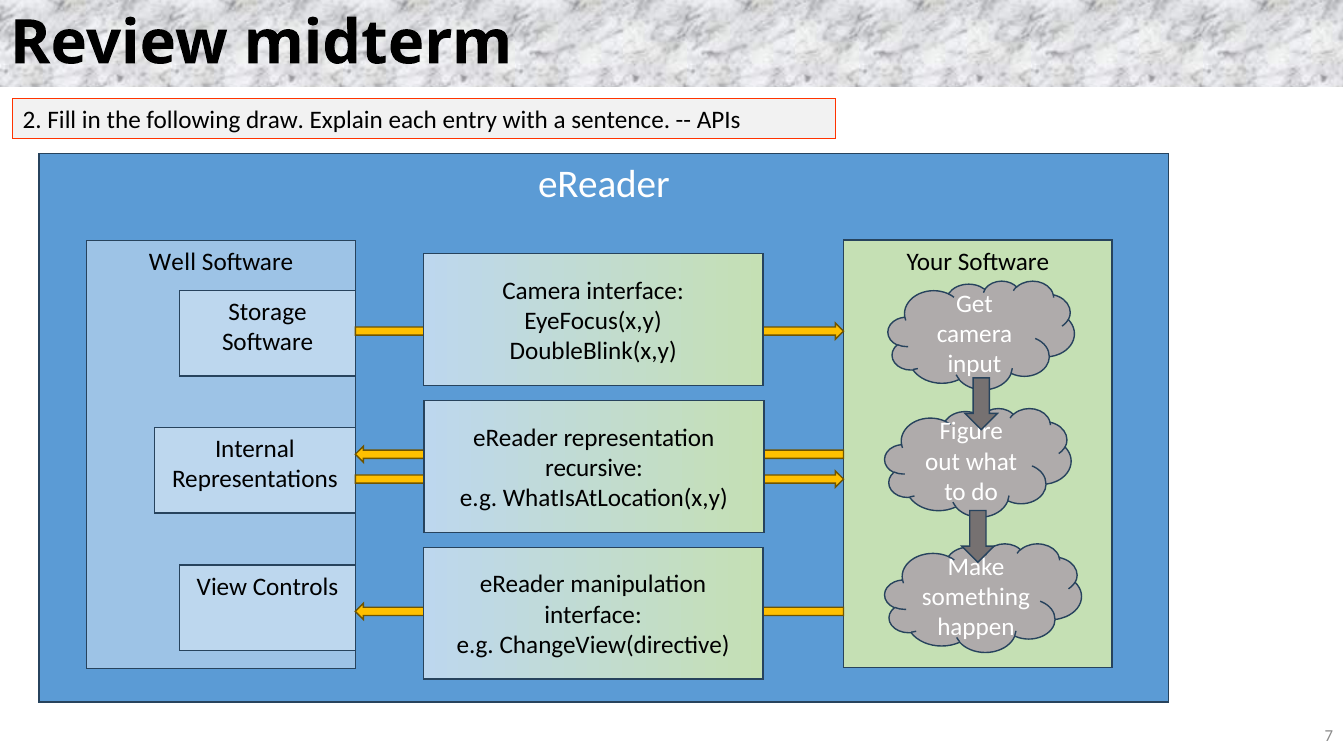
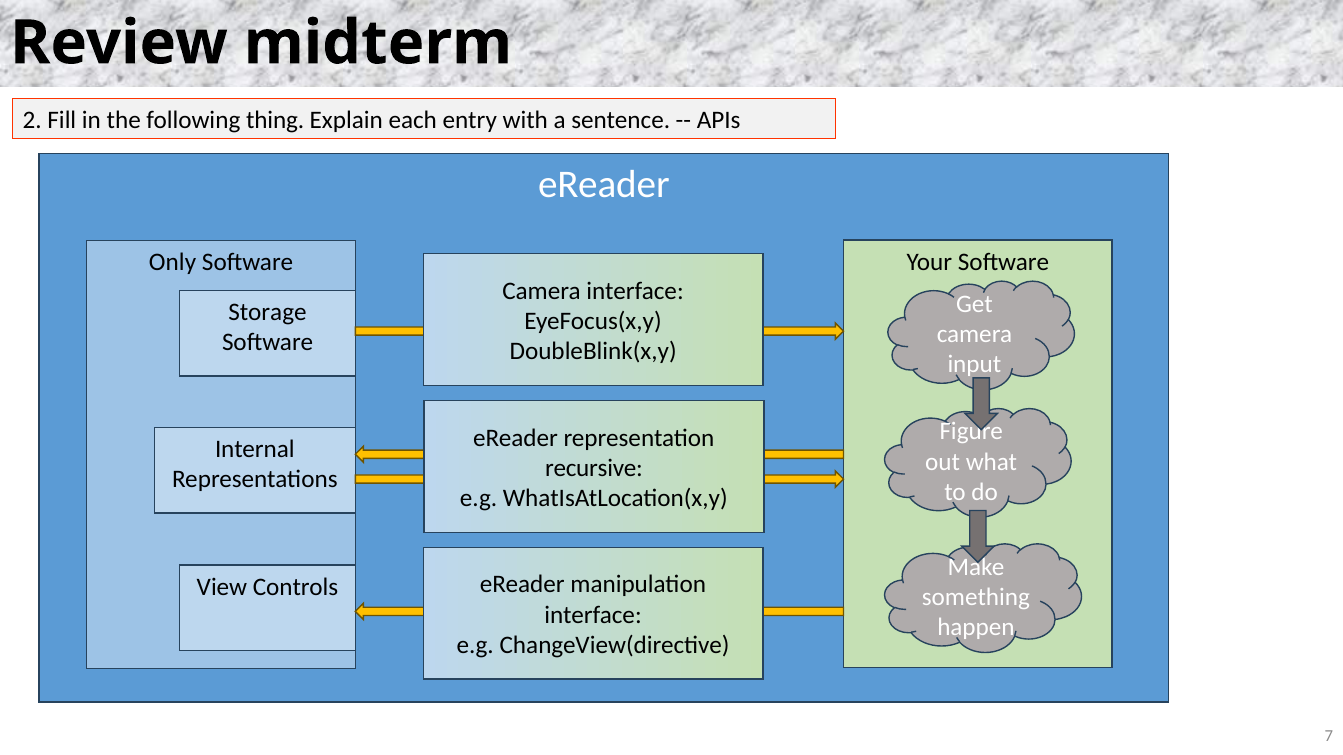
draw: draw -> thing
Well: Well -> Only
